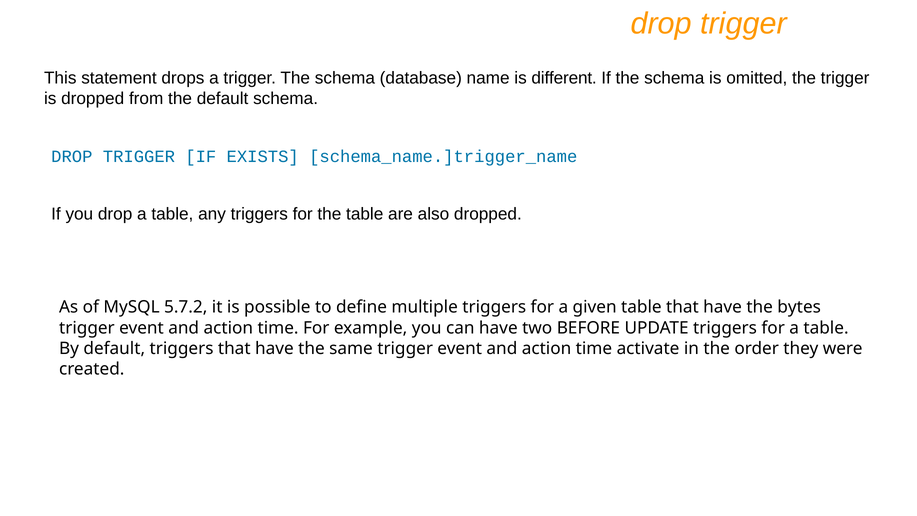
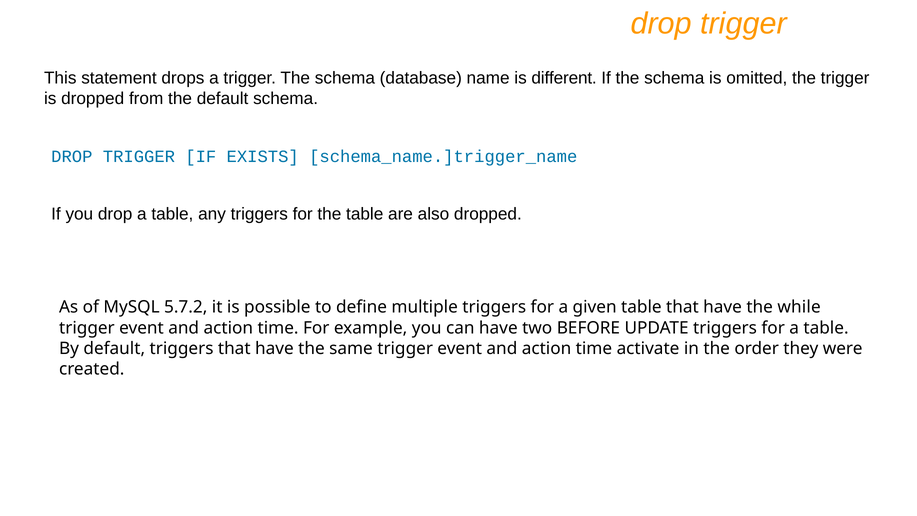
bytes: bytes -> while
